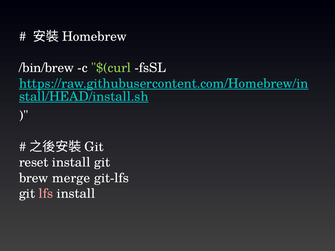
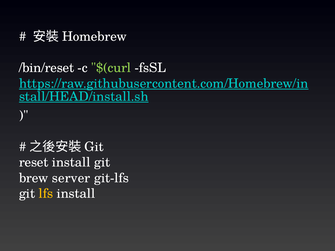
/bin/brew: /bin/brew -> /bin/reset
merge: merge -> server
lfs colour: pink -> yellow
